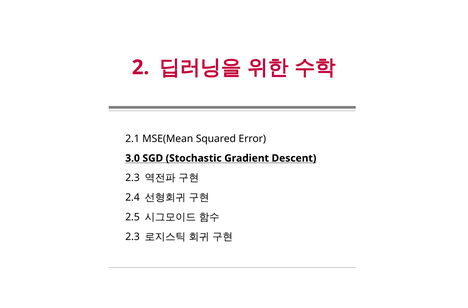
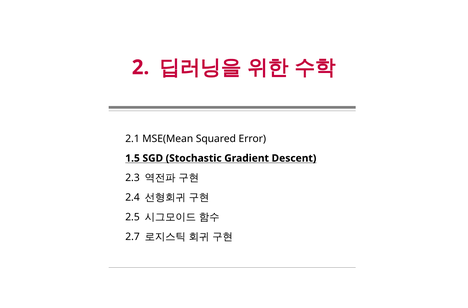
3.0: 3.0 -> 1.5
2.3 at (132, 236): 2.3 -> 2.7
